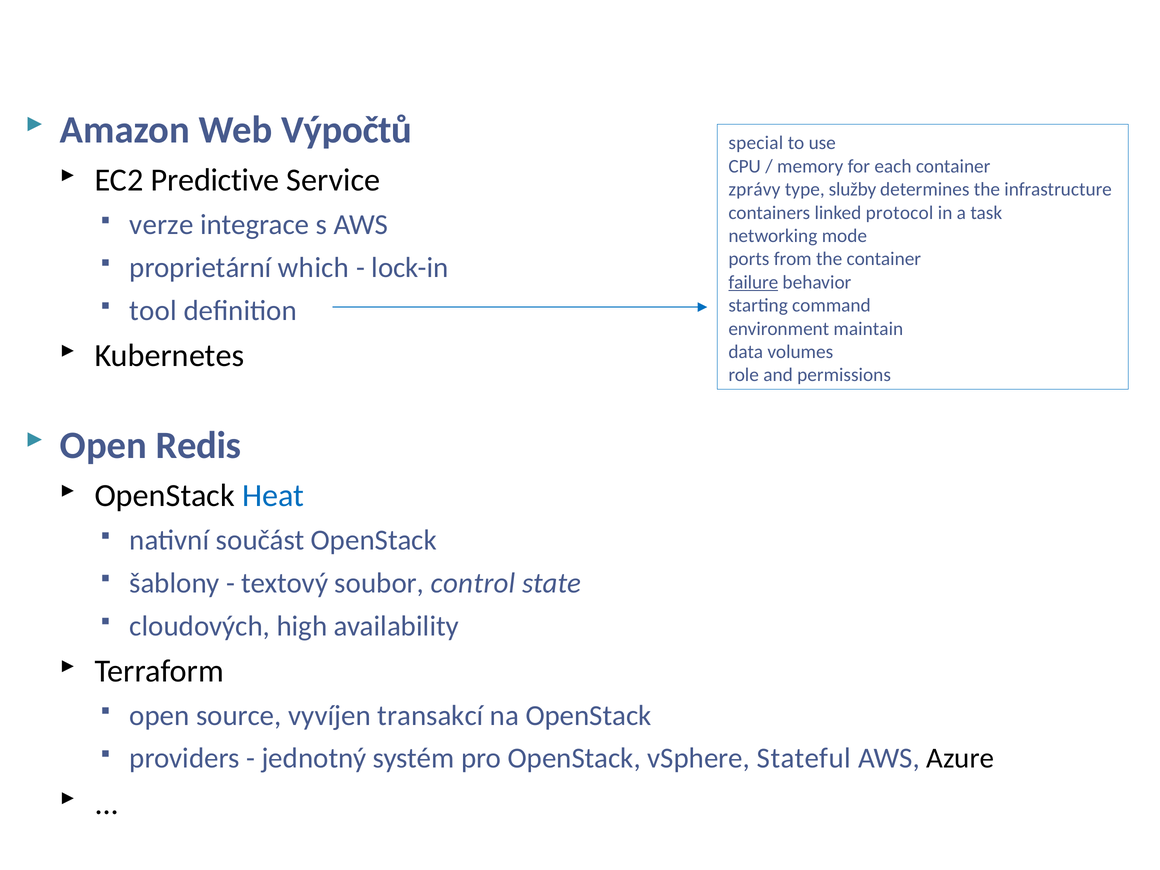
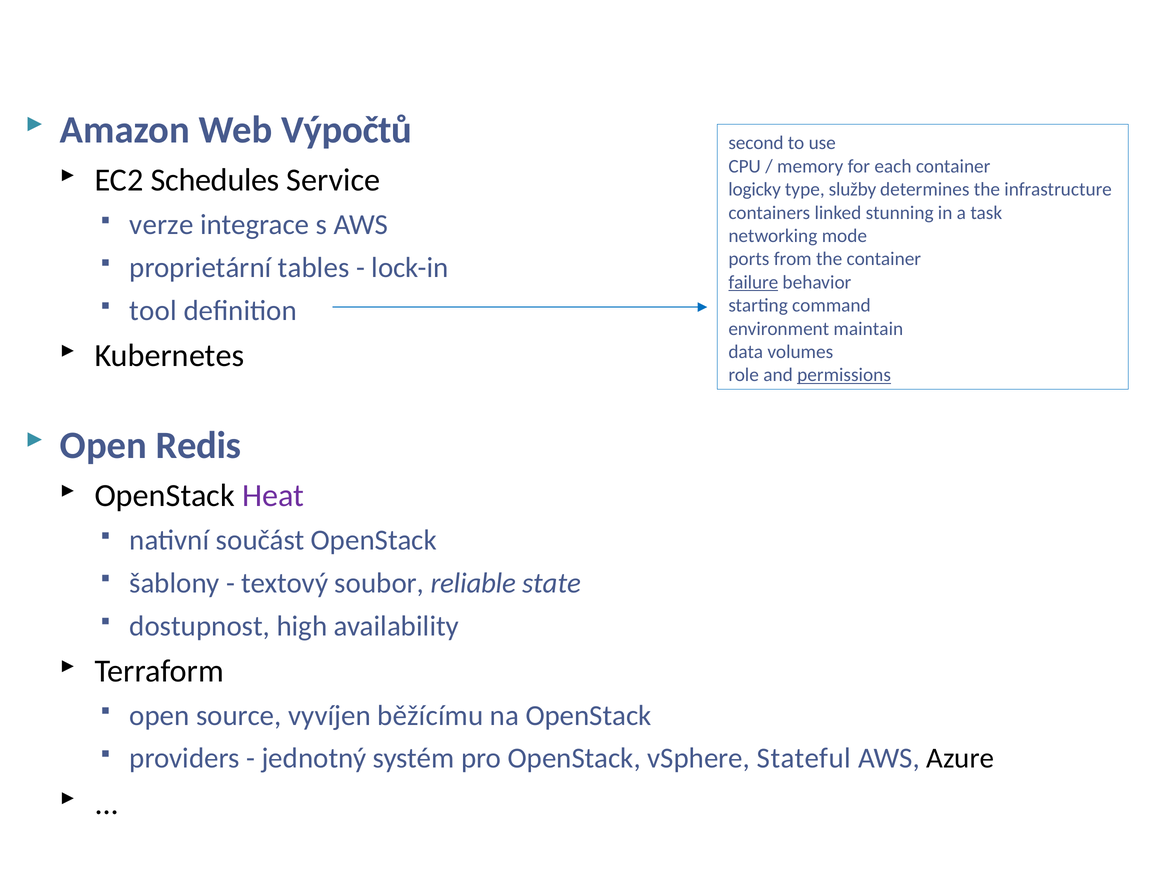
special: special -> second
Predictive: Predictive -> Schedules
zprávy: zprávy -> logicky
protocol: protocol -> stunning
which: which -> tables
permissions underline: none -> present
Heat colour: blue -> purple
control: control -> reliable
cloudových: cloudových -> dostupnost
transakcí: transakcí -> běžícímu
